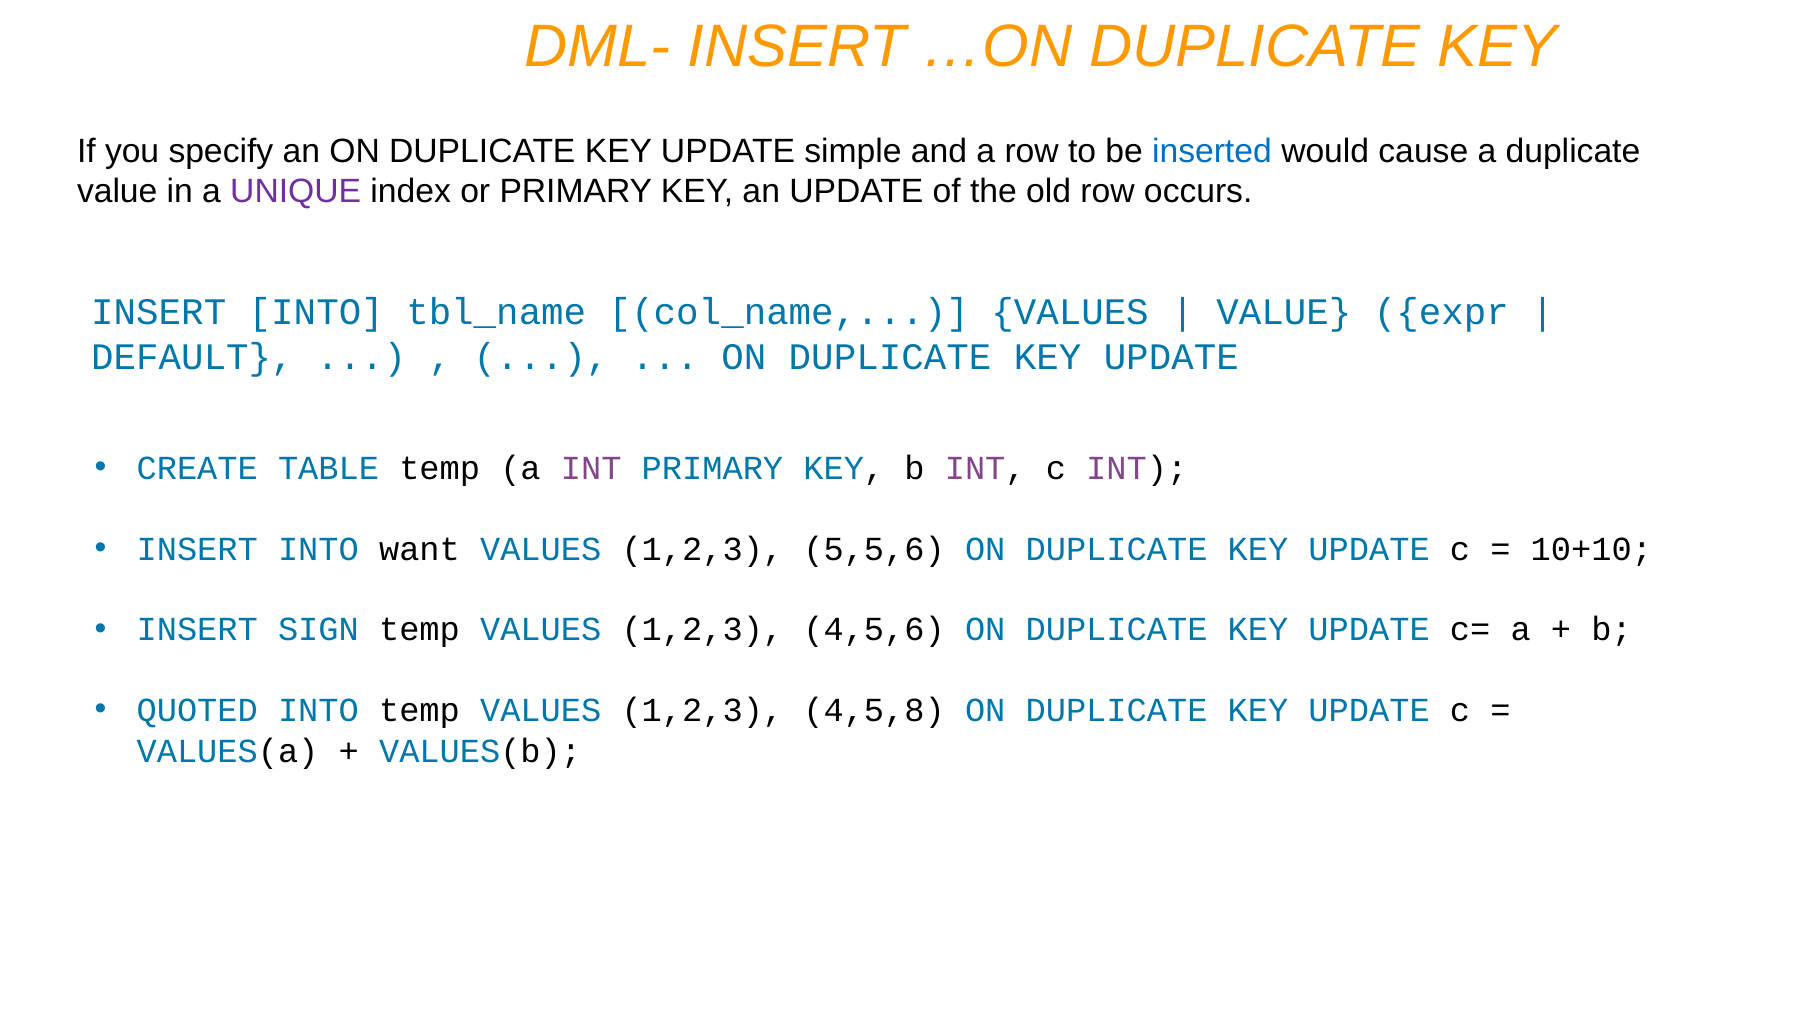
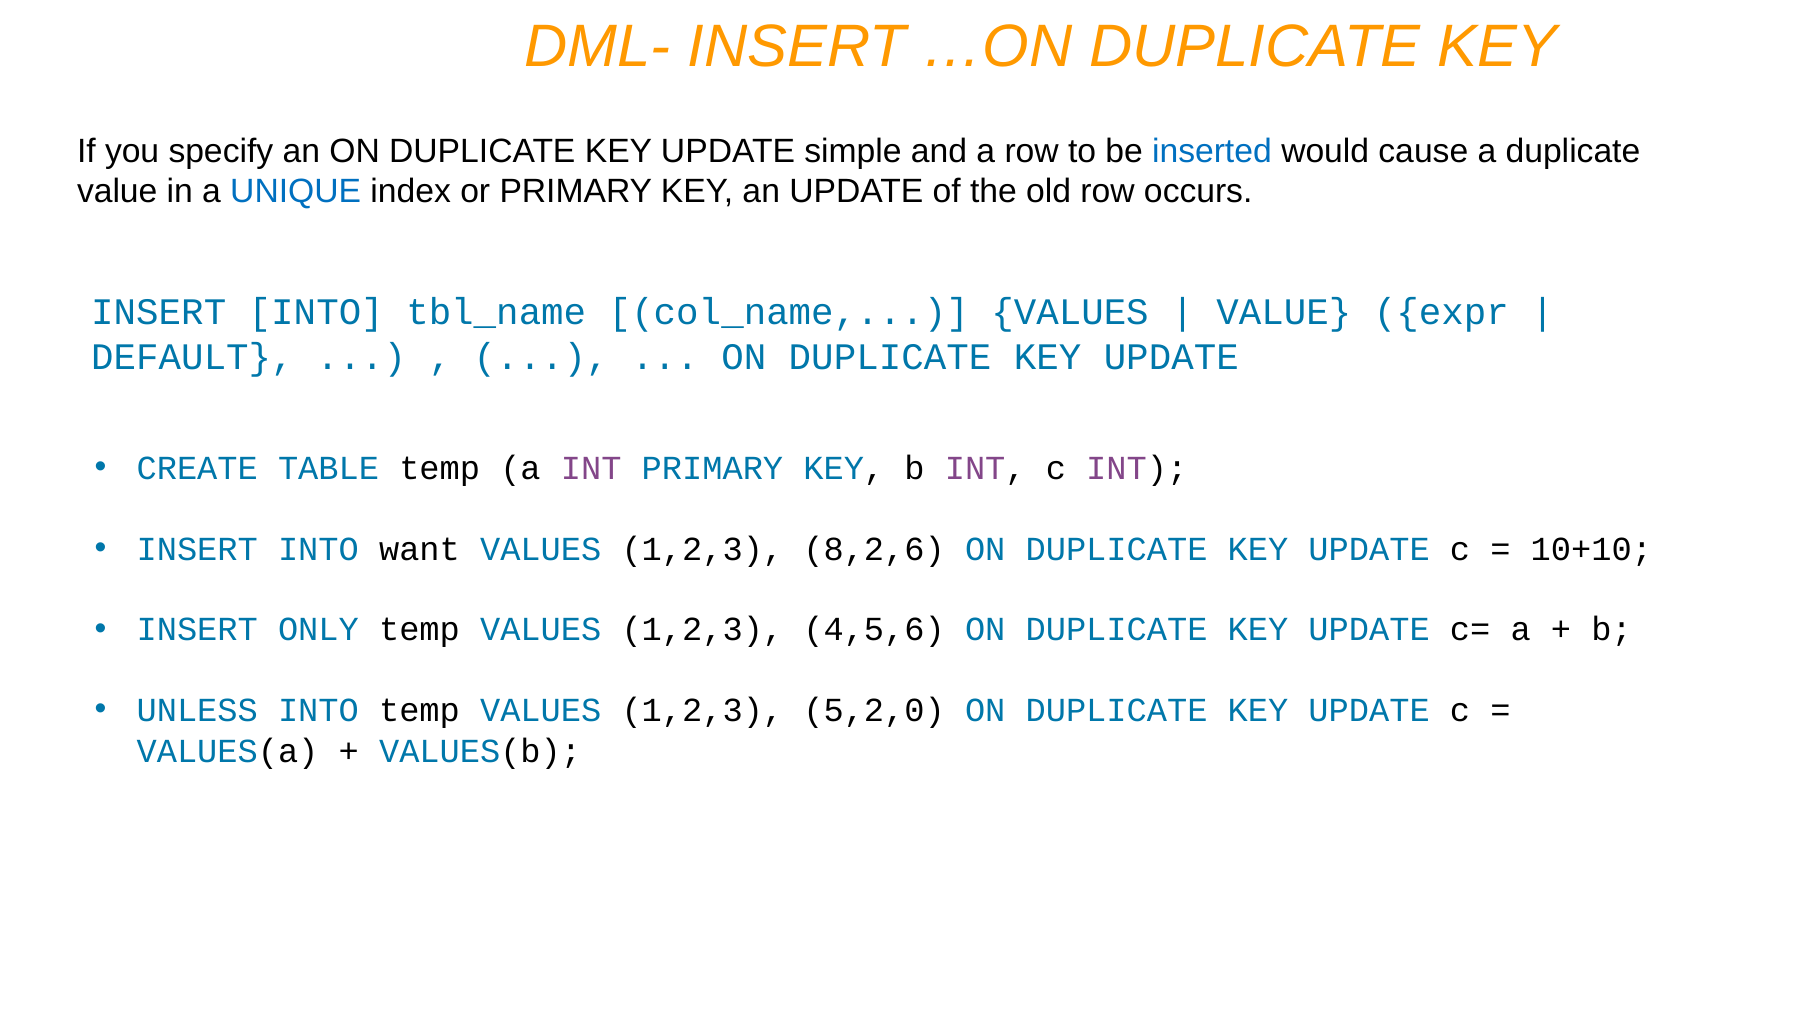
UNIQUE colour: purple -> blue
5,5,6: 5,5,6 -> 8,2,6
SIGN: SIGN -> ONLY
QUOTED: QUOTED -> UNLESS
4,5,8: 4,5,8 -> 5,2,0
